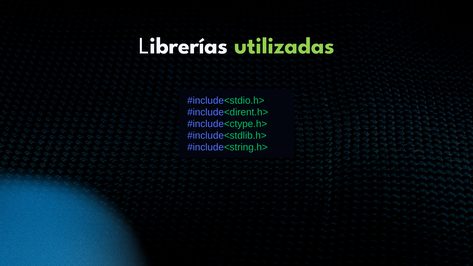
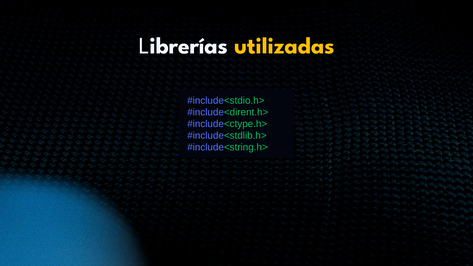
utilizadas colour: light green -> yellow
